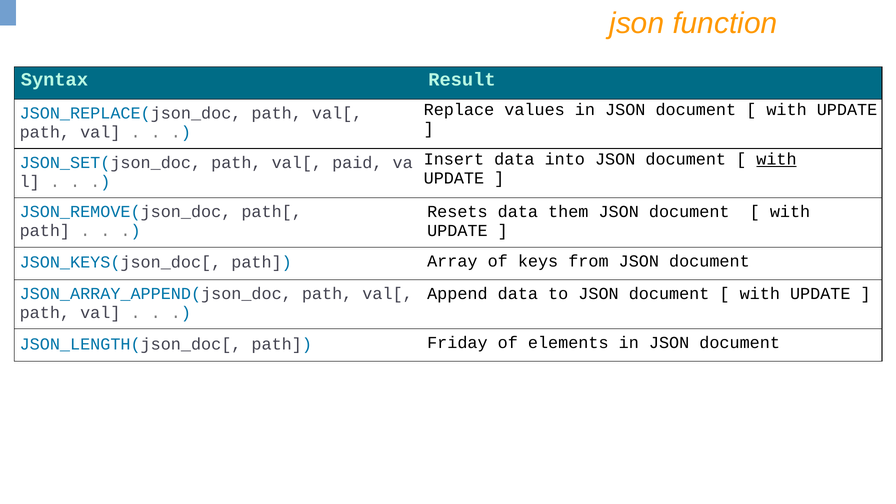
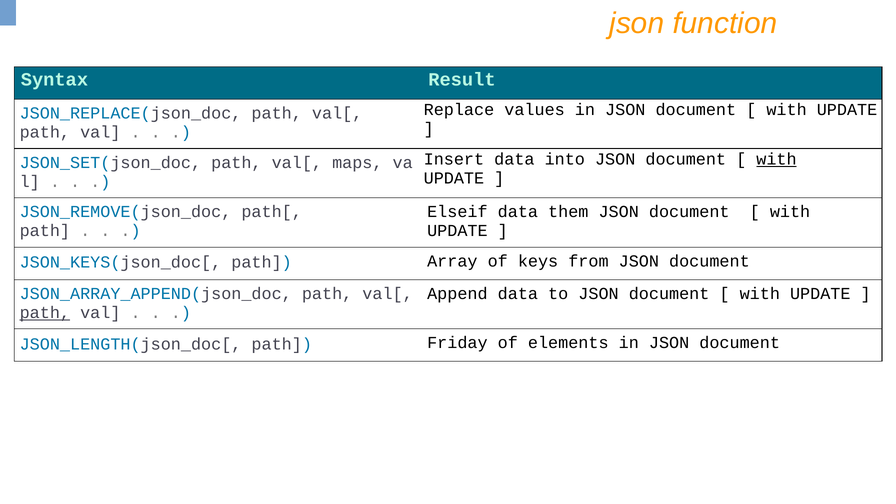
paid: paid -> maps
Resets: Resets -> Elseif
path at (45, 313) underline: none -> present
